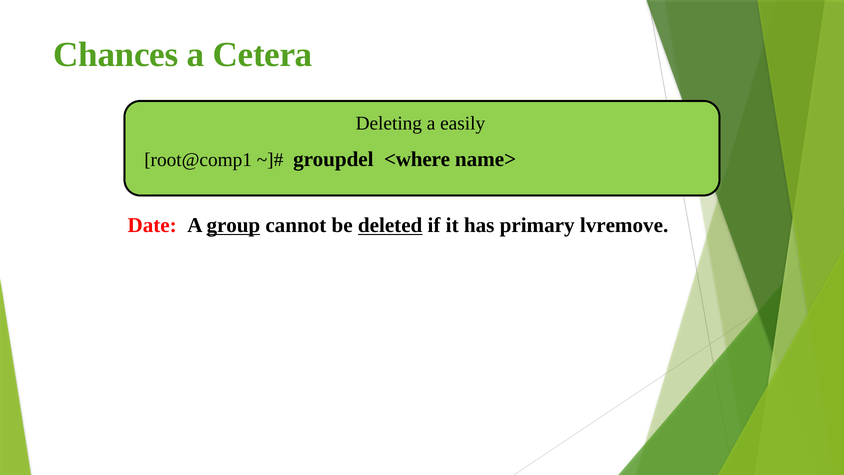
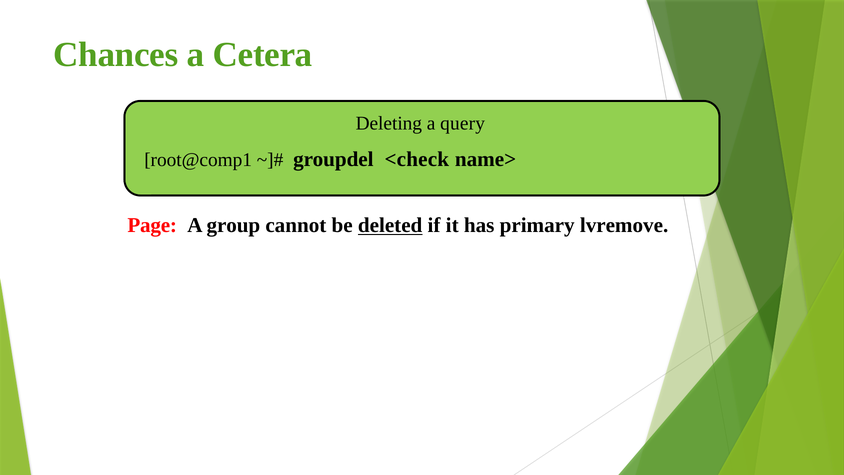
easily: easily -> query
<where: <where -> <check
Date: Date -> Page
group underline: present -> none
